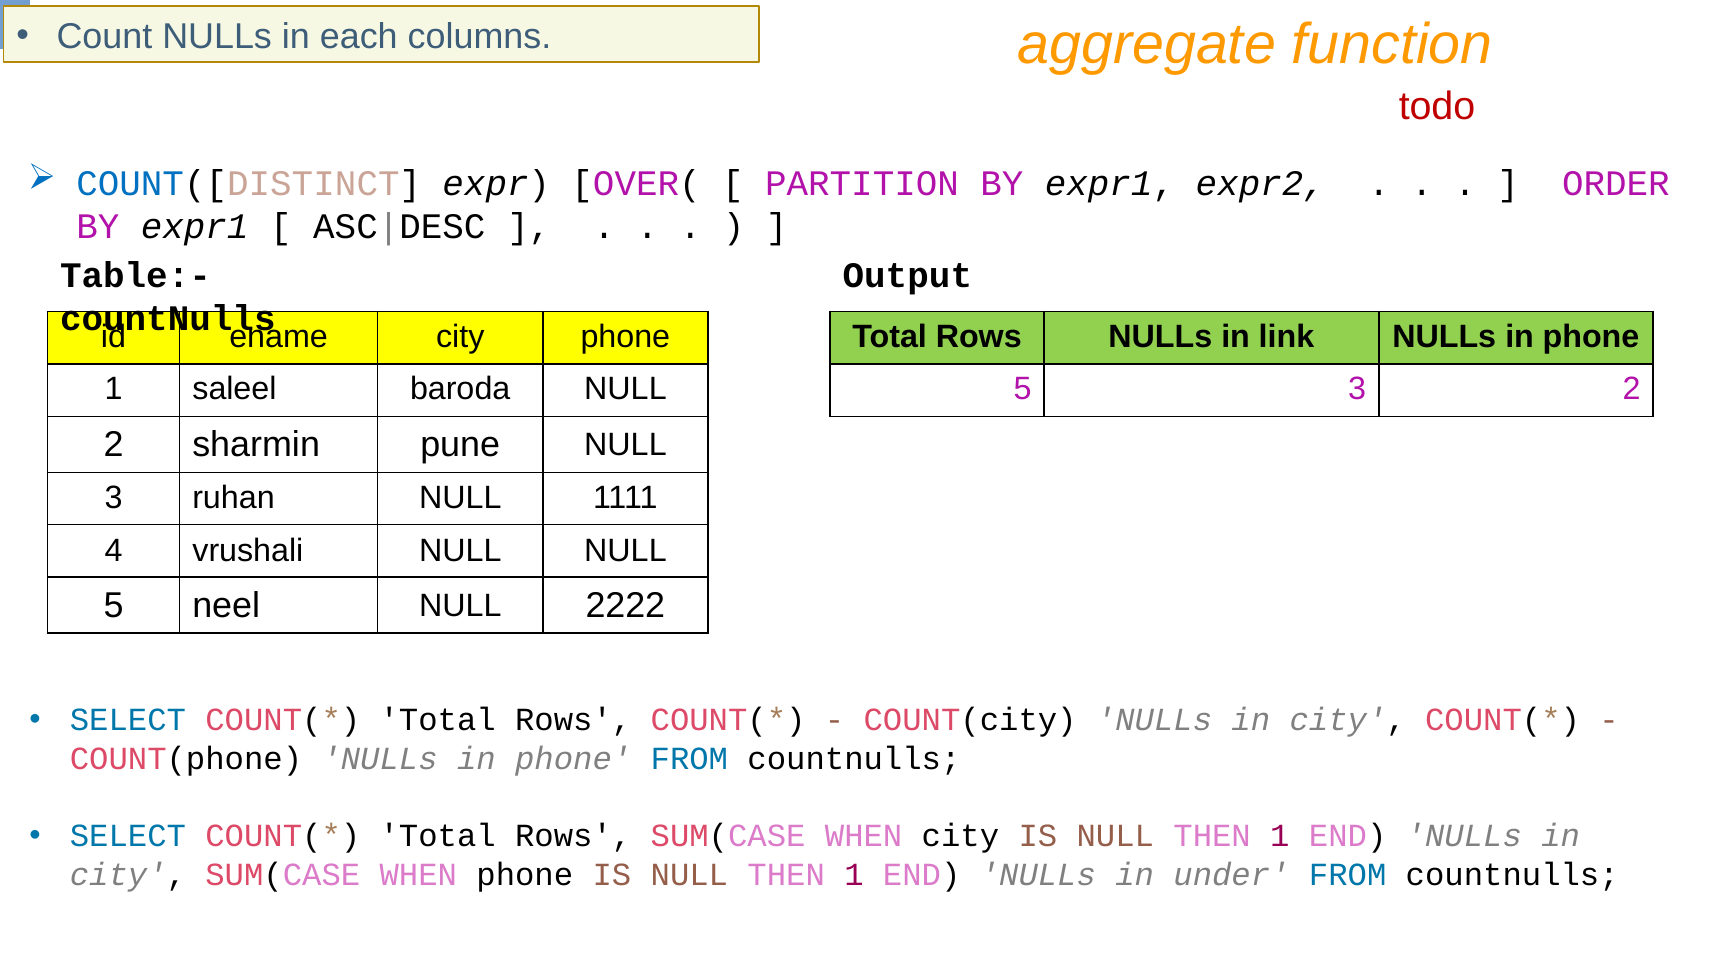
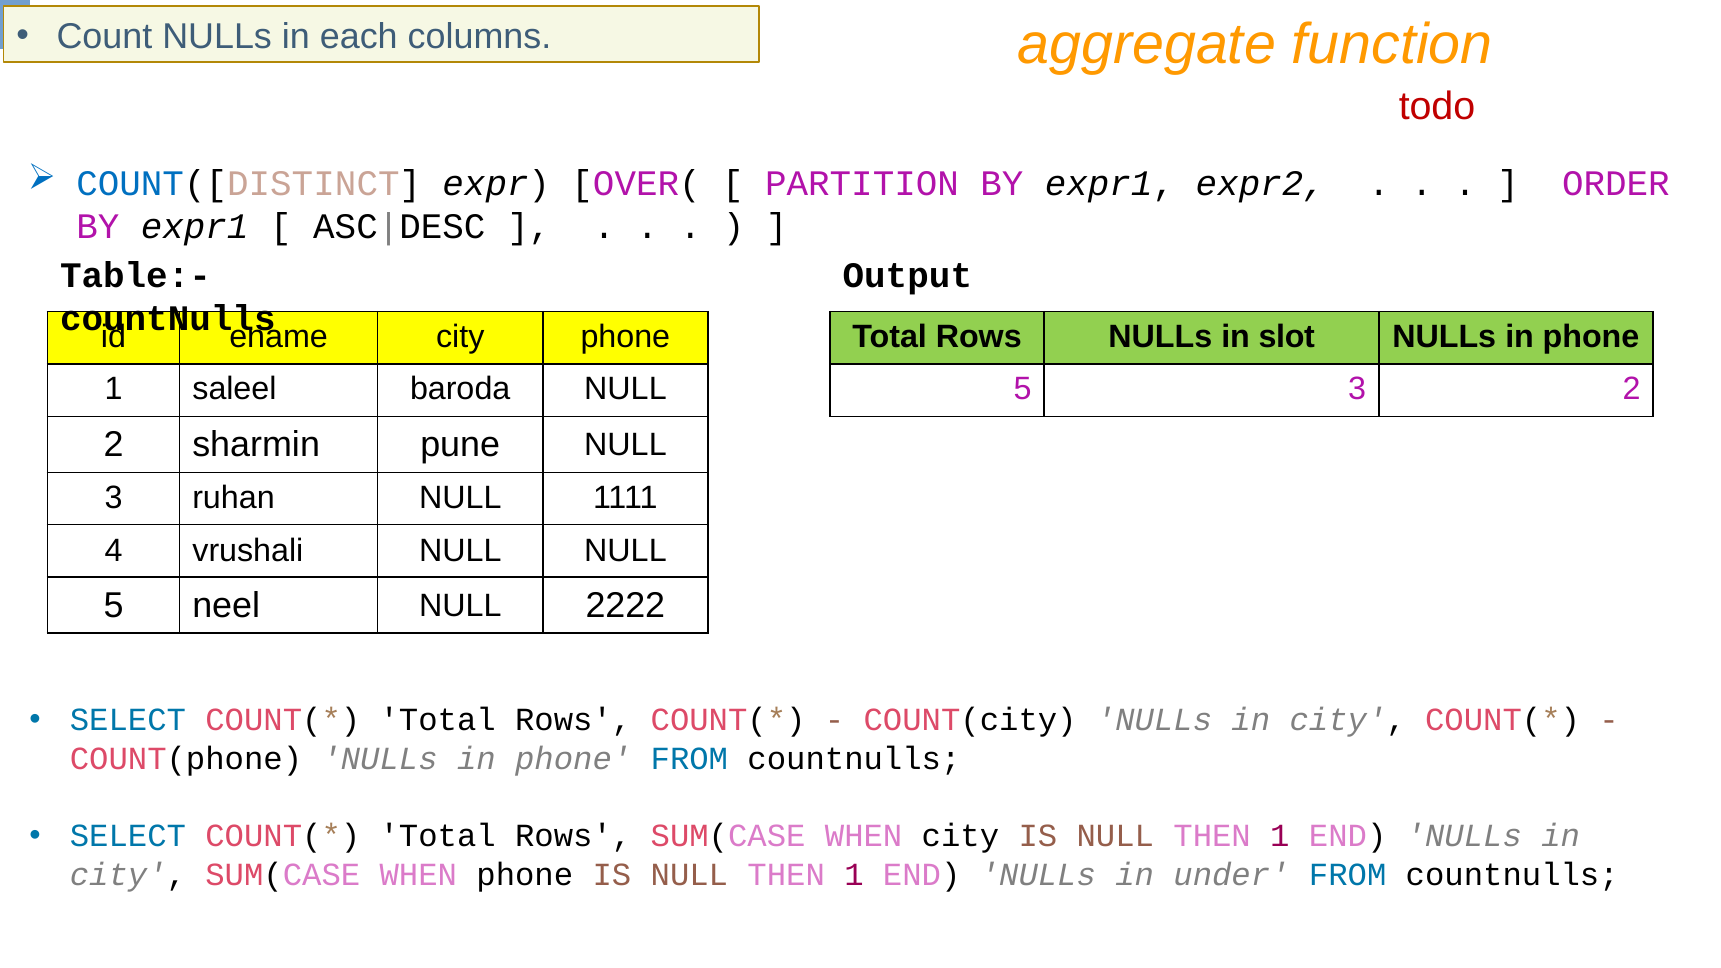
link: link -> slot
